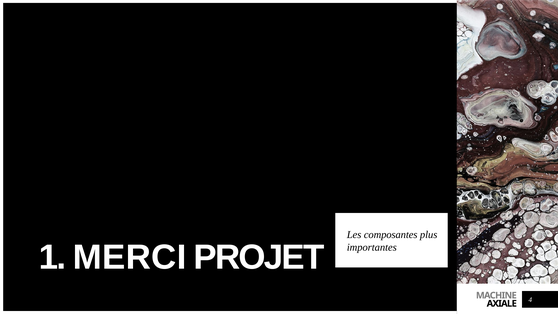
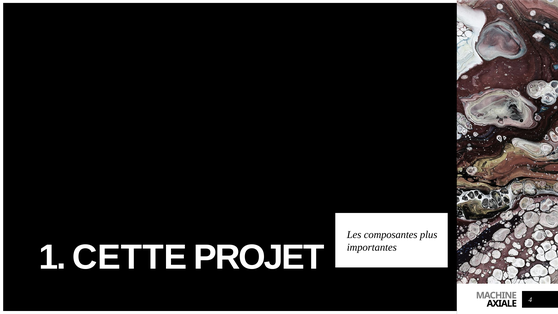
MERCI: MERCI -> CETTE
